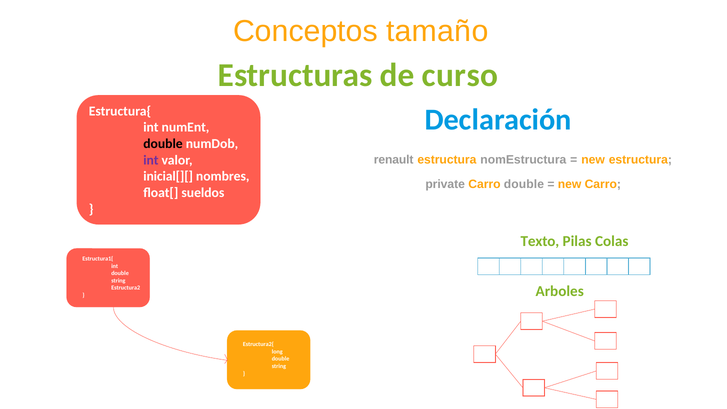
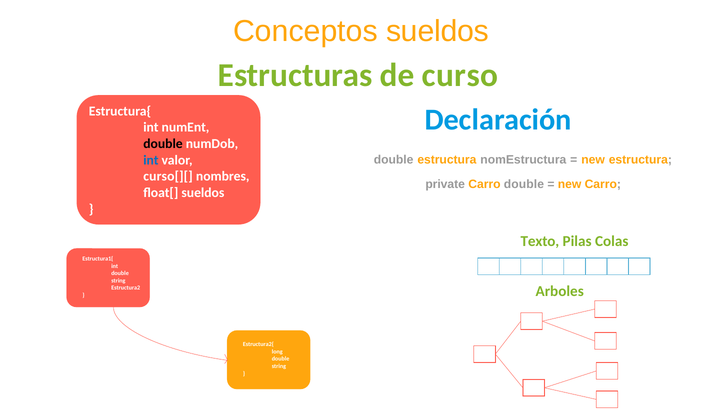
Conceptos tamaño: tamaño -> sueldos
renault at (394, 160): renault -> double
int at (151, 160) colour: purple -> blue
inicial[][: inicial[][ -> curso[][
